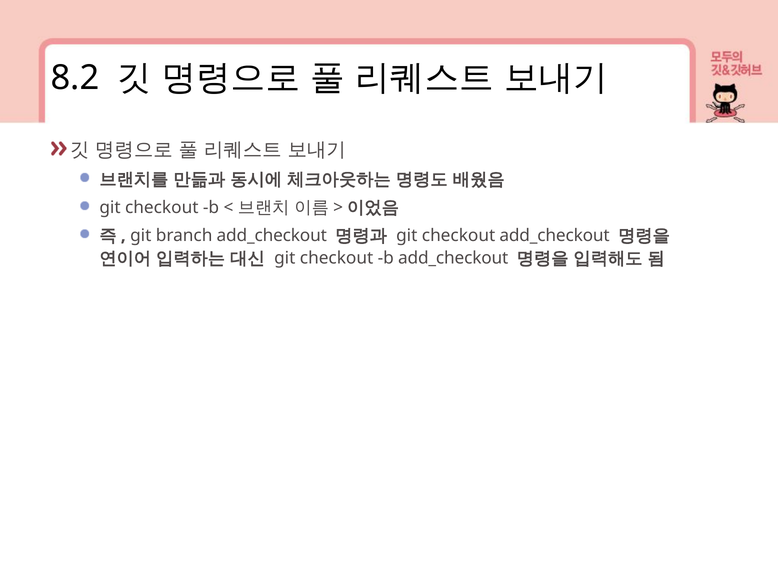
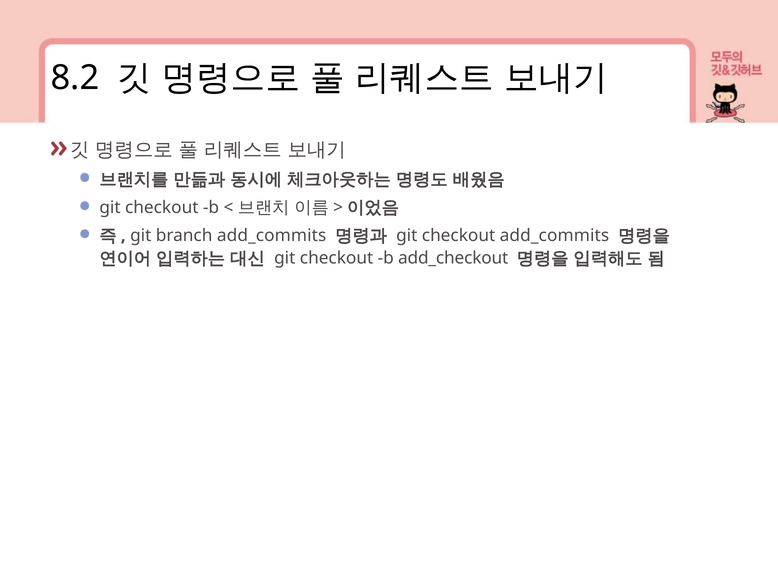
branch add_checkout: add_checkout -> add_commits
checkout add_checkout: add_checkout -> add_commits
